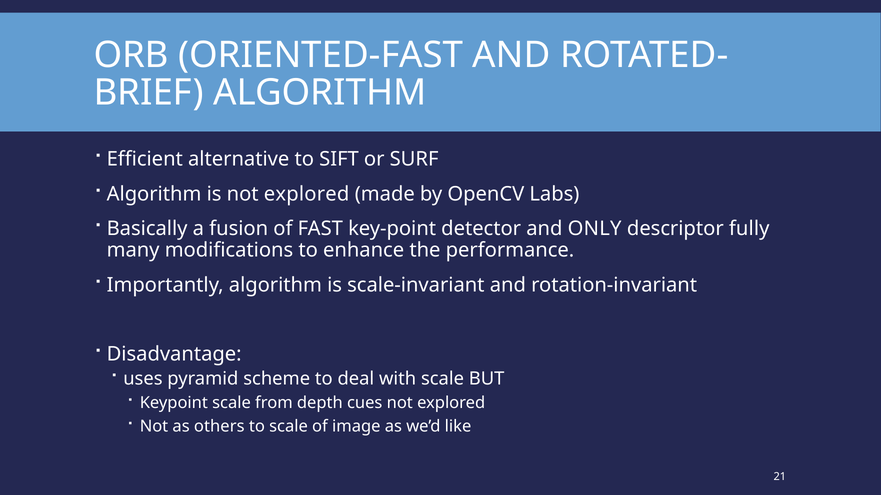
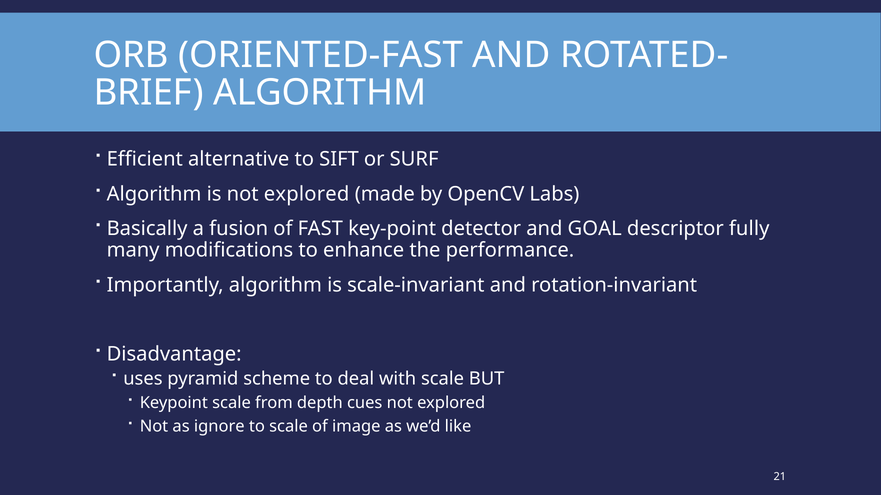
ONLY: ONLY -> GOAL
others: others -> ignore
